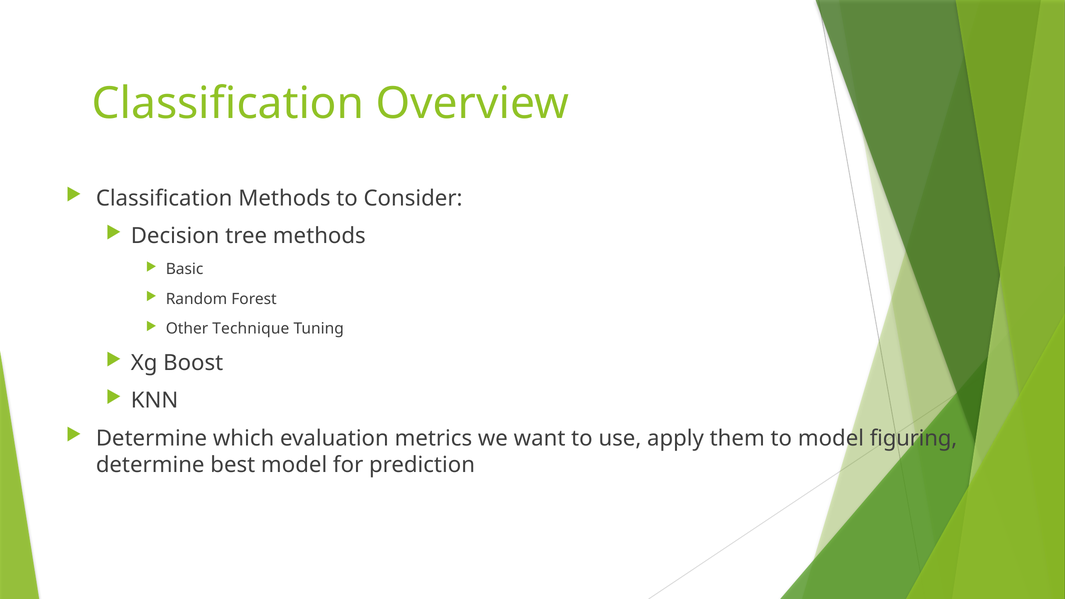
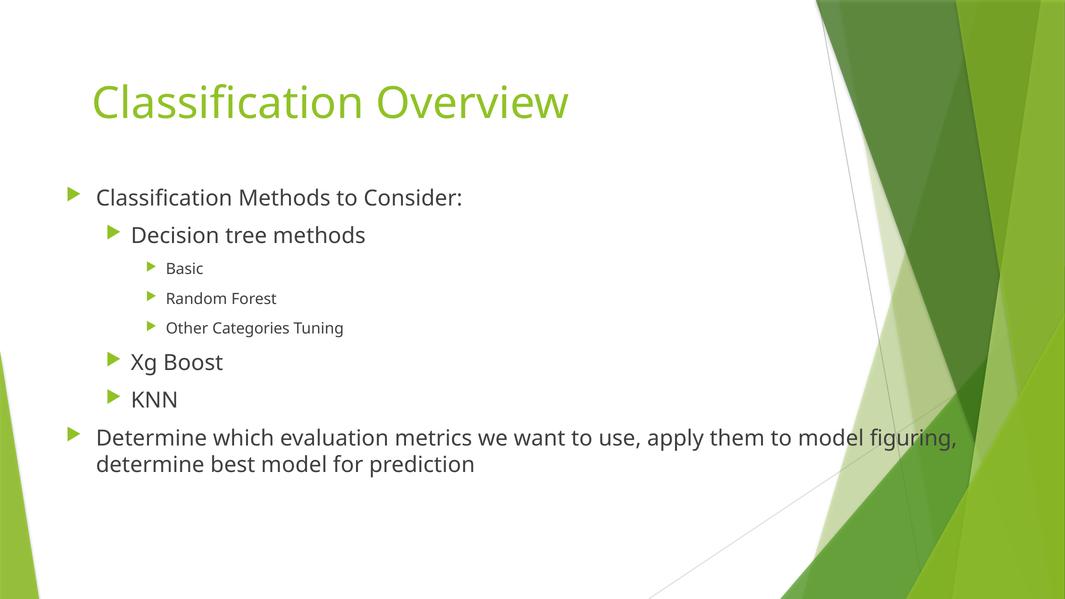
Technique: Technique -> Categories
